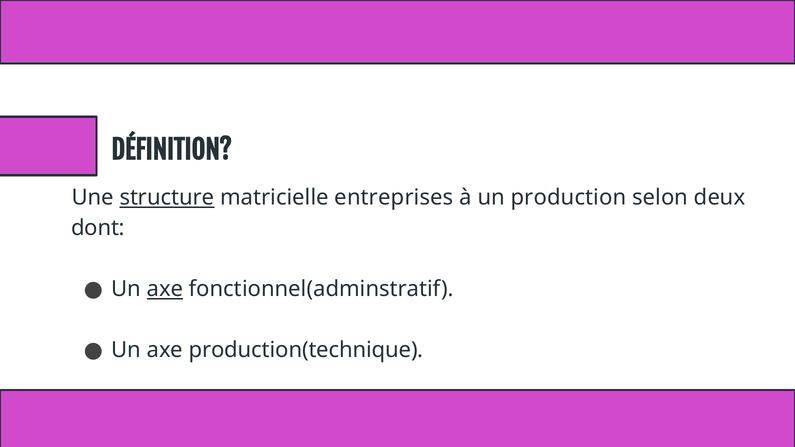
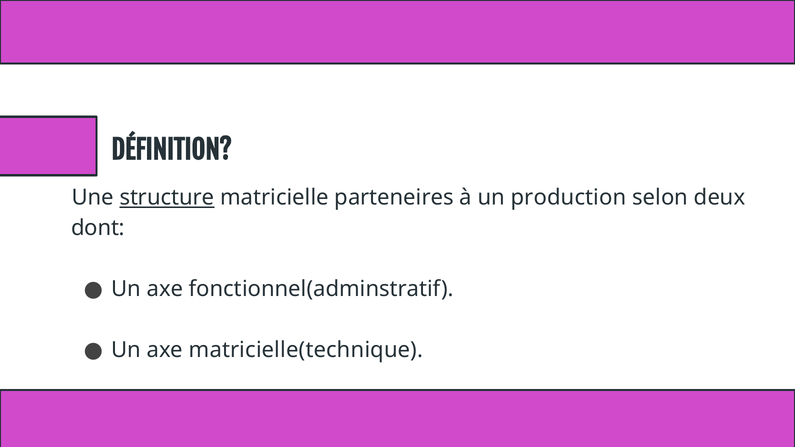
entreprises: entreprises -> parteneires
axe at (165, 289) underline: present -> none
production(technique: production(technique -> matricielle(technique
